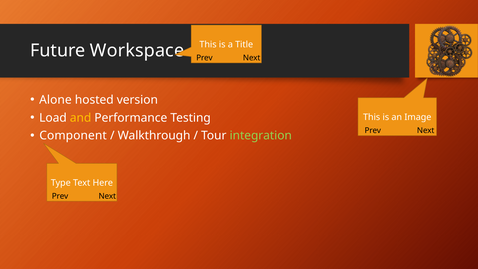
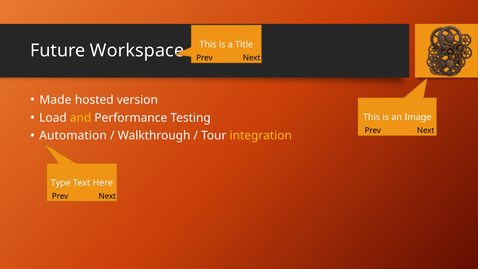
Alone: Alone -> Made
Component: Component -> Automation
integration colour: light green -> yellow
